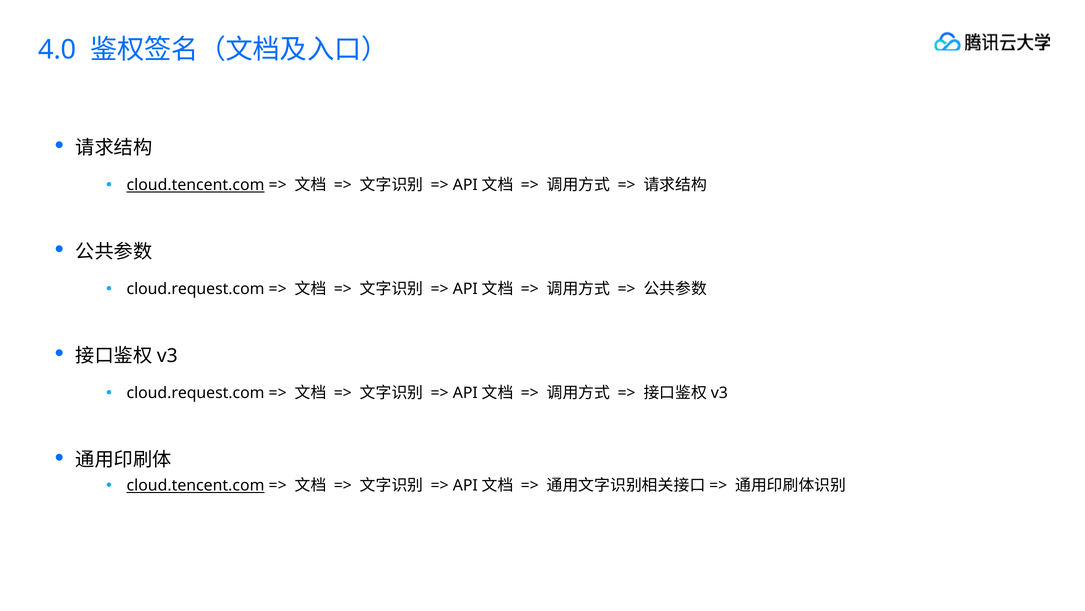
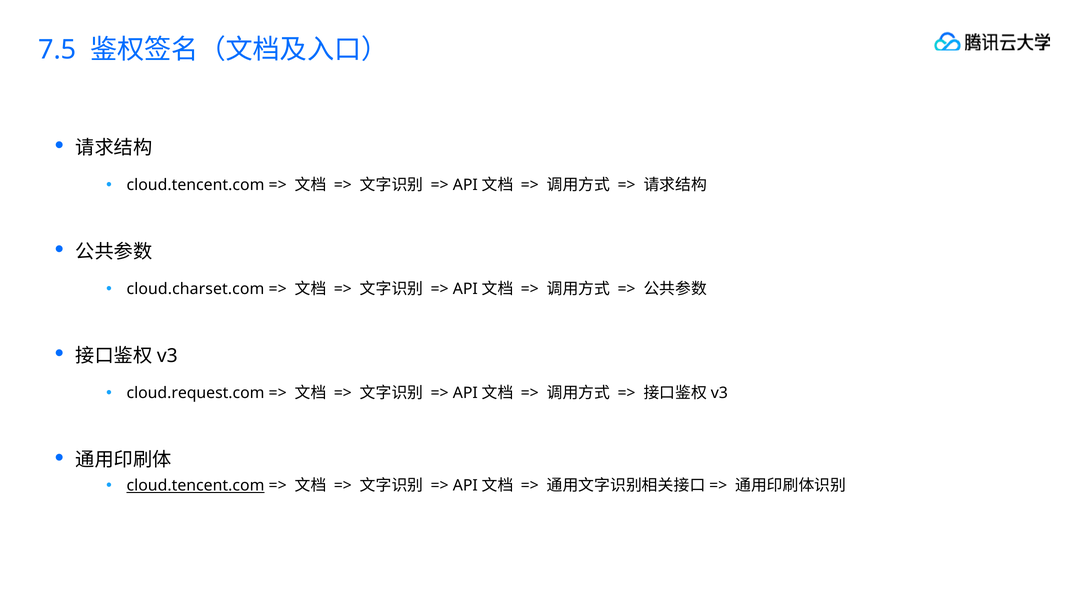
4.0: 4.0 -> 7.5
cloud.tencent.com at (196, 185) underline: present -> none
cloud.request.com at (196, 289): cloud.request.com -> cloud.charset.com
